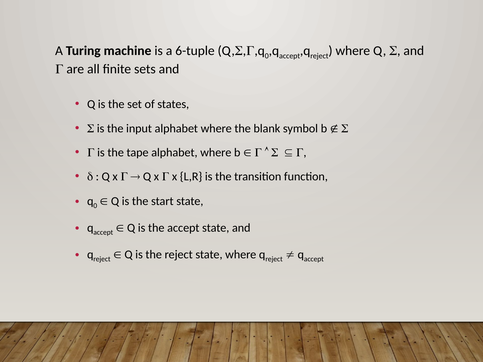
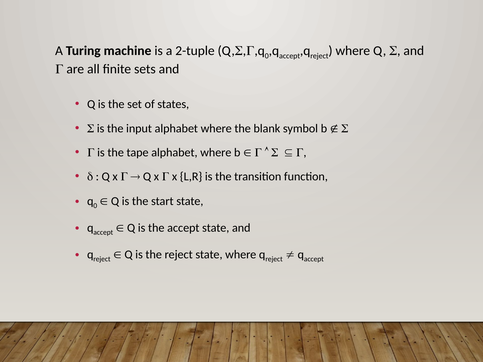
6-tuple: 6-tuple -> 2-tuple
